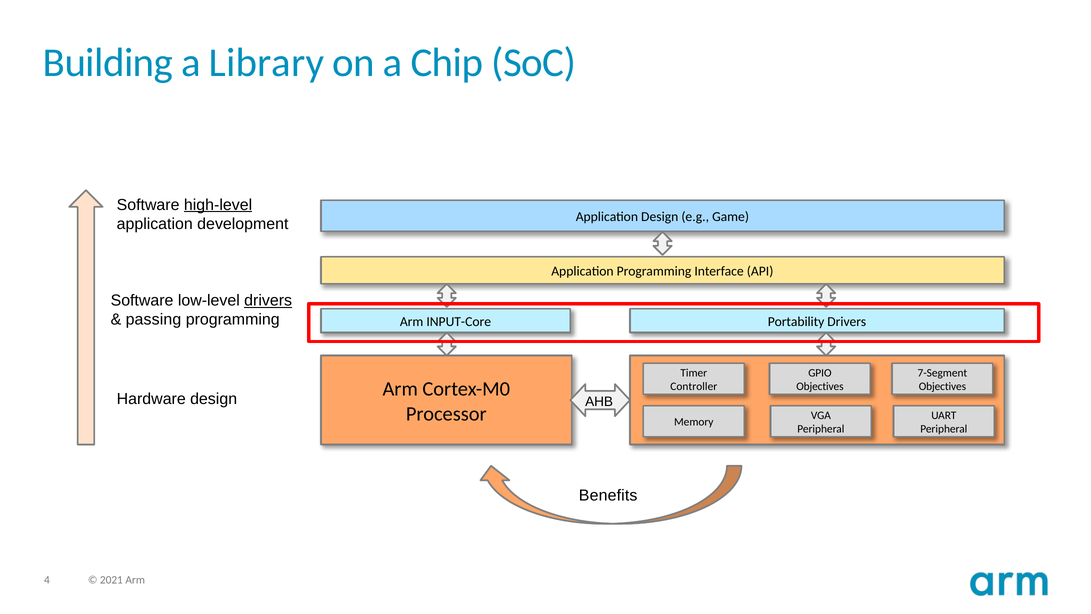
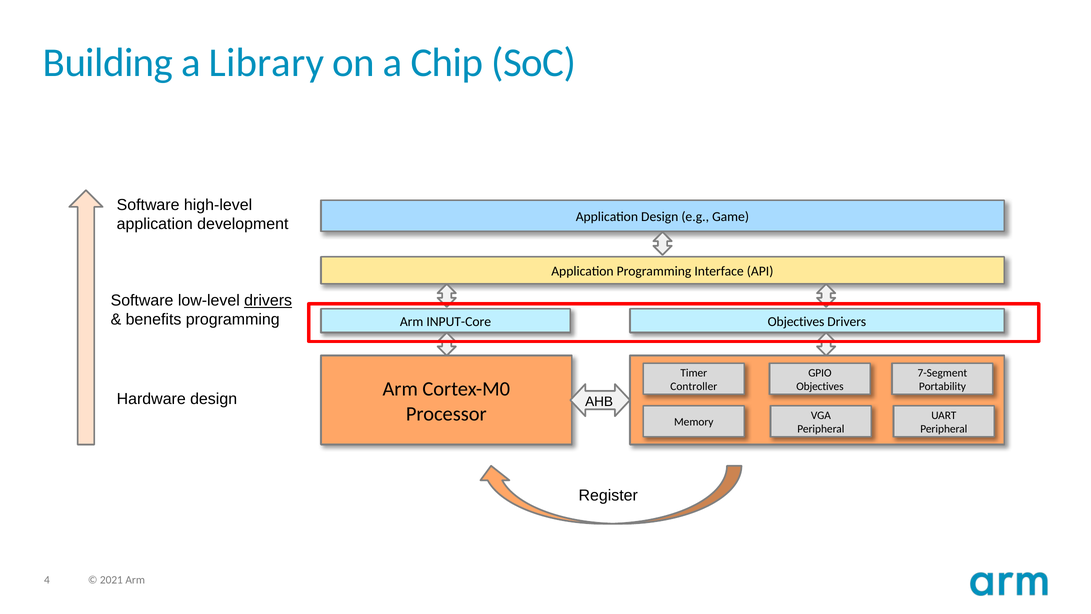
high-level underline: present -> none
passing: passing -> benefits
Portability at (796, 321): Portability -> Objectives
Objectives at (942, 386): Objectives -> Portability
Benefits: Benefits -> Register
